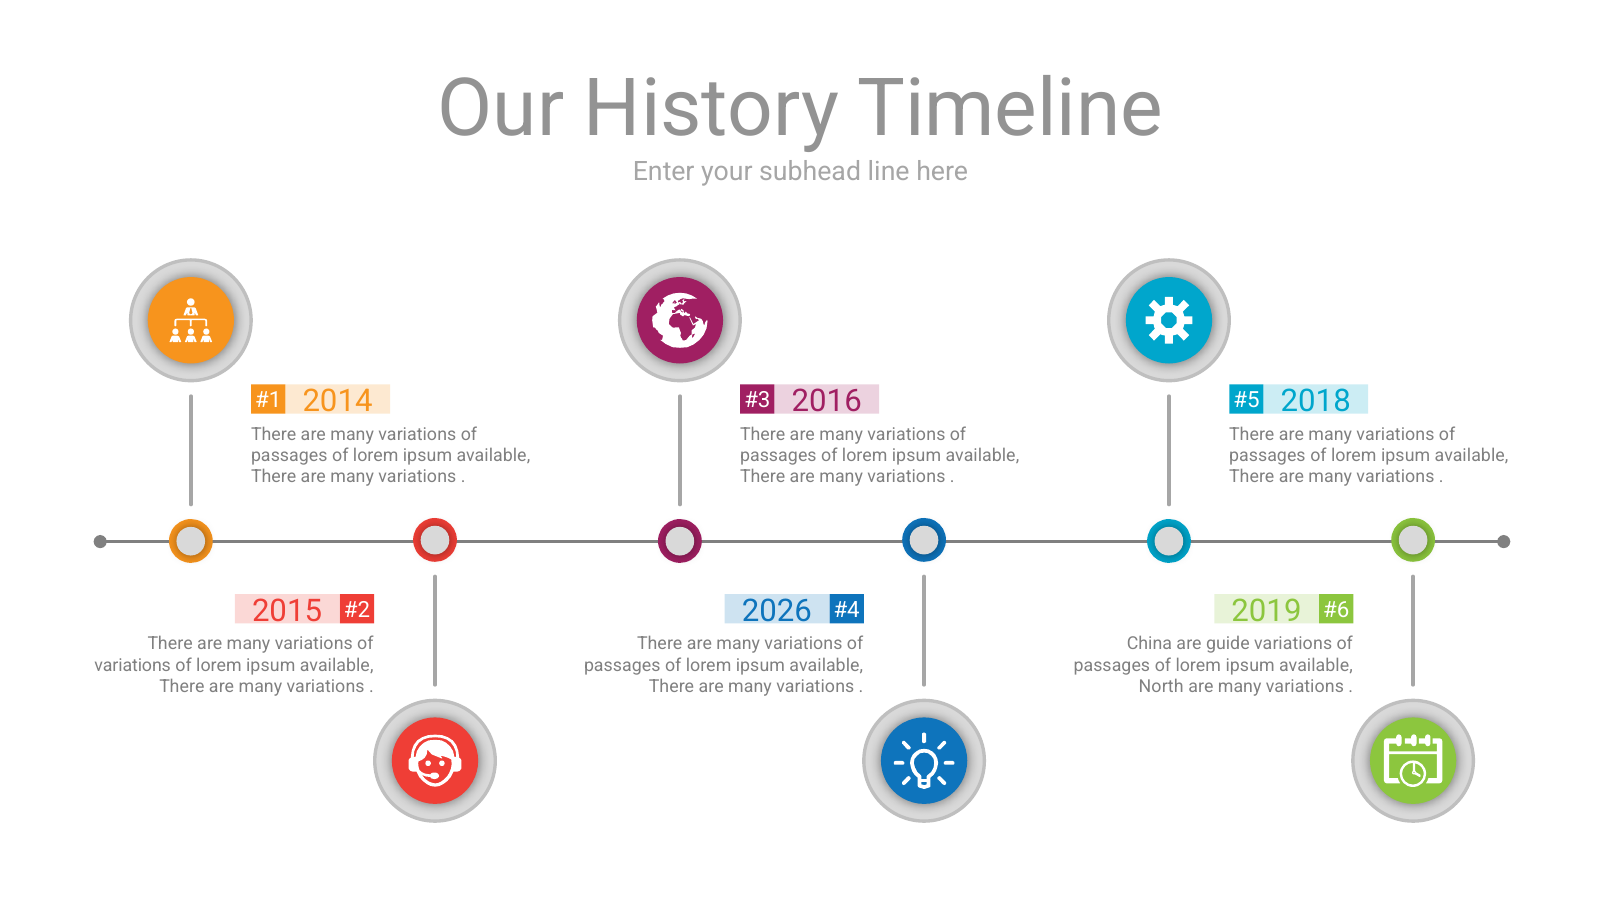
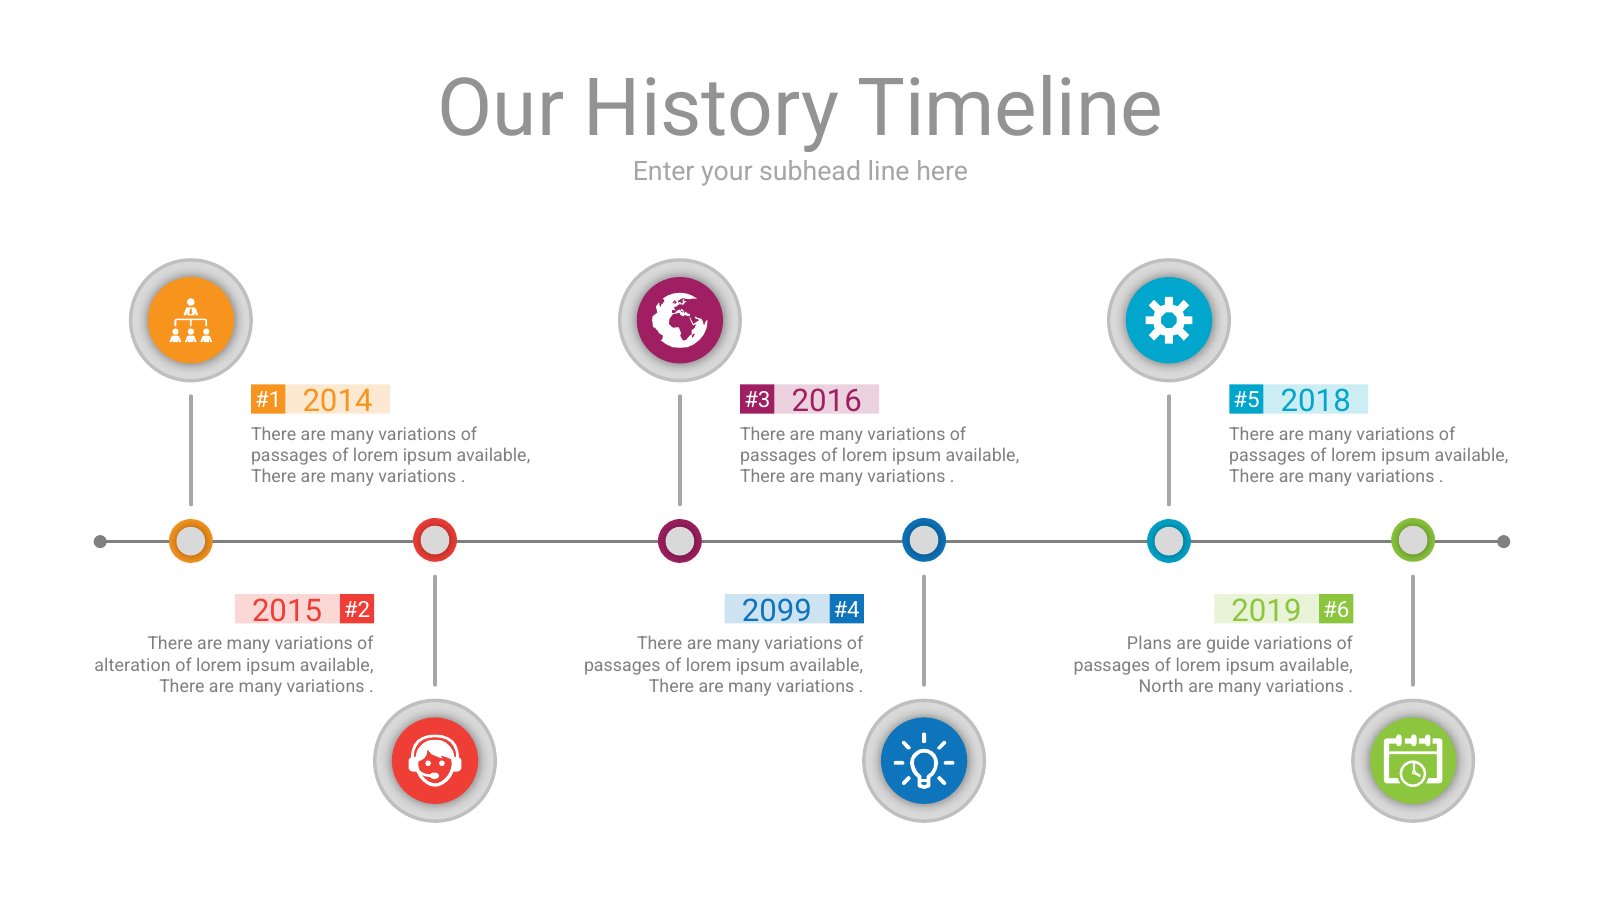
2026: 2026 -> 2099
China: China -> Plans
variations at (133, 666): variations -> alteration
